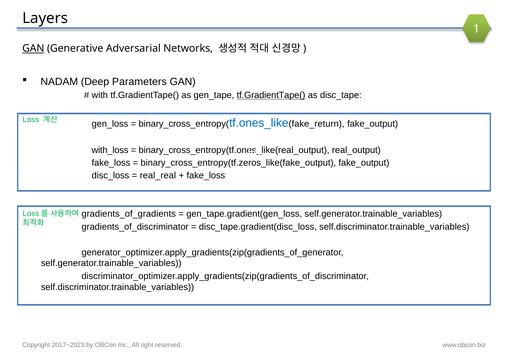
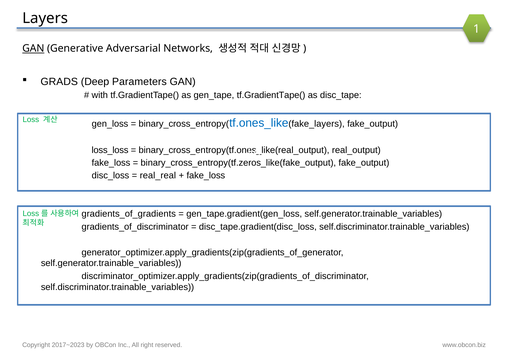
NADAM: NADAM -> GRADS
tf.GradientTape( at (271, 95) underline: present -> none
fake_return: fake_return -> fake_layers
with_loss: with_loss -> loss_loss
